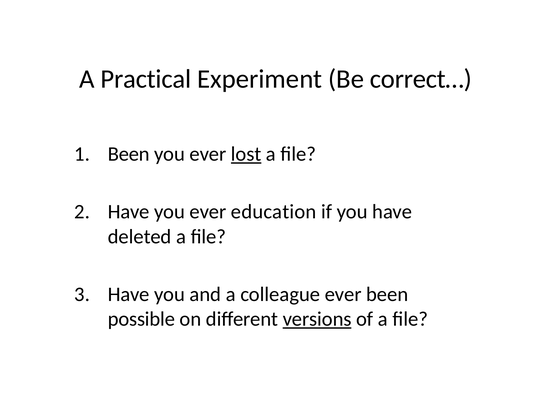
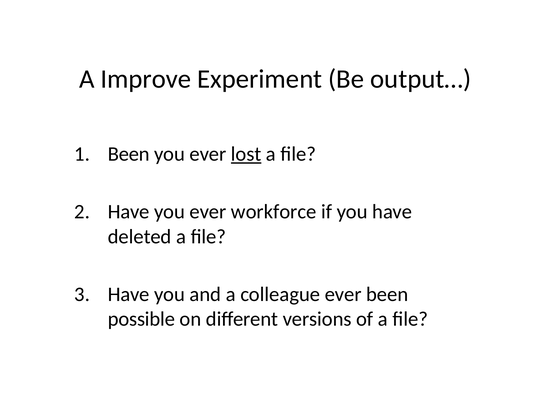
Practical: Practical -> Improve
correct…: correct… -> output…
education: education -> workforce
versions underline: present -> none
